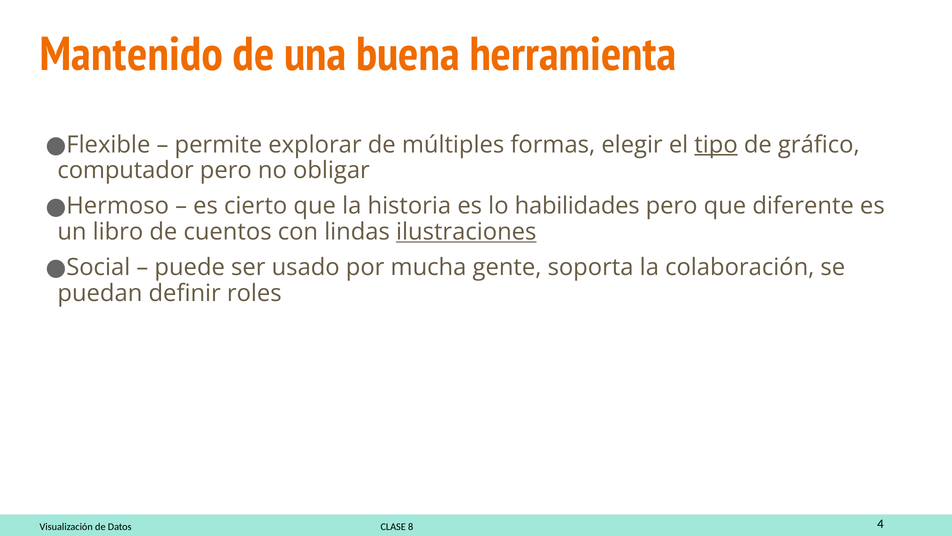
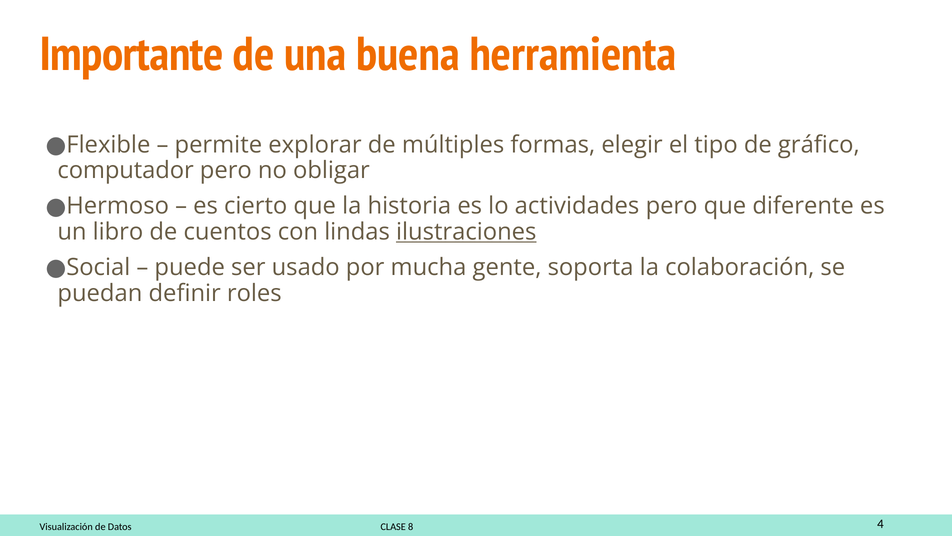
Mantenido: Mantenido -> Importante
tipo underline: present -> none
habilidades: habilidades -> actividades
